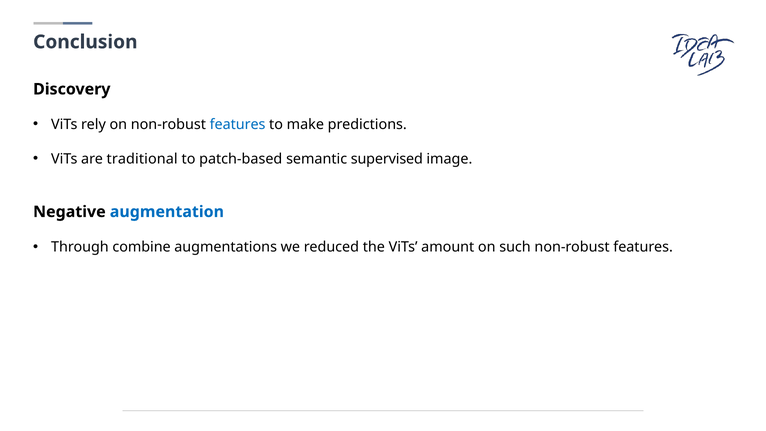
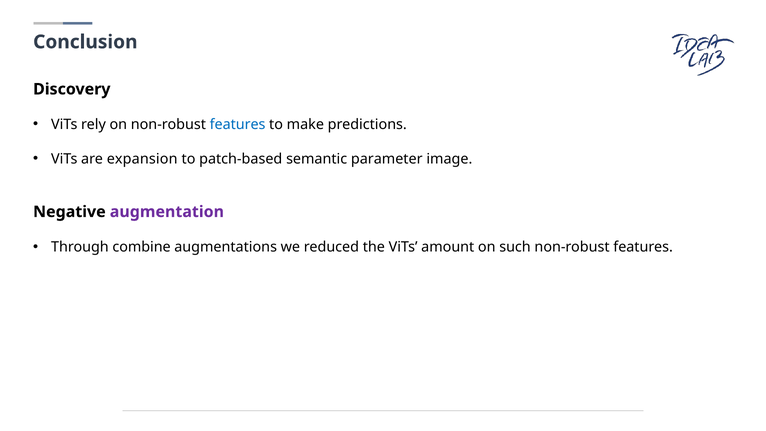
traditional: traditional -> expansion
supervised: supervised -> parameter
augmentation colour: blue -> purple
